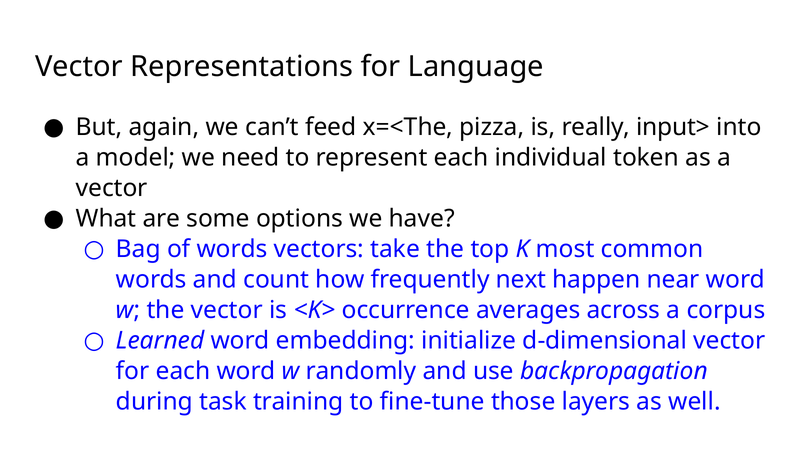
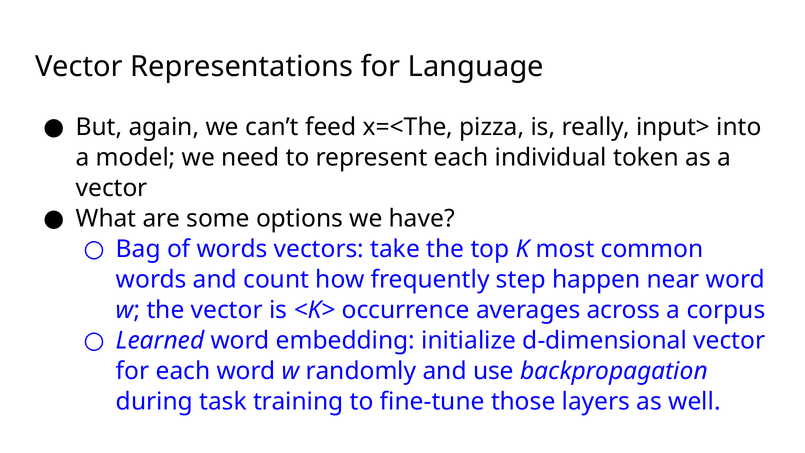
next: next -> step
